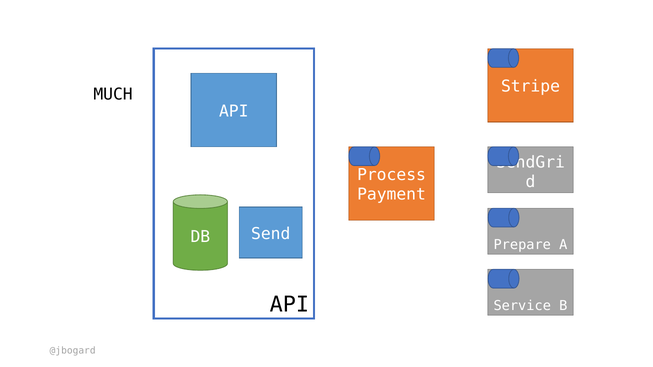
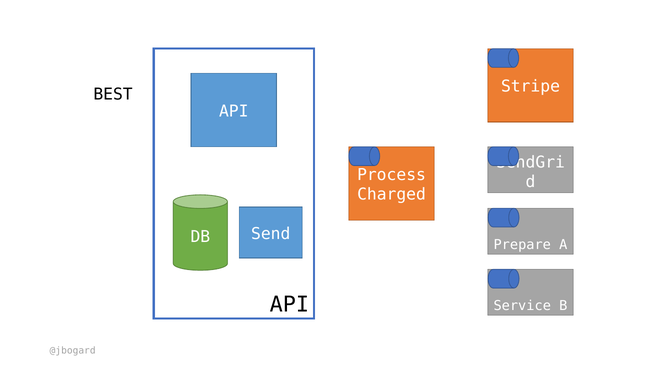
MUCH: MUCH -> BEST
Payment: Payment -> Charged
